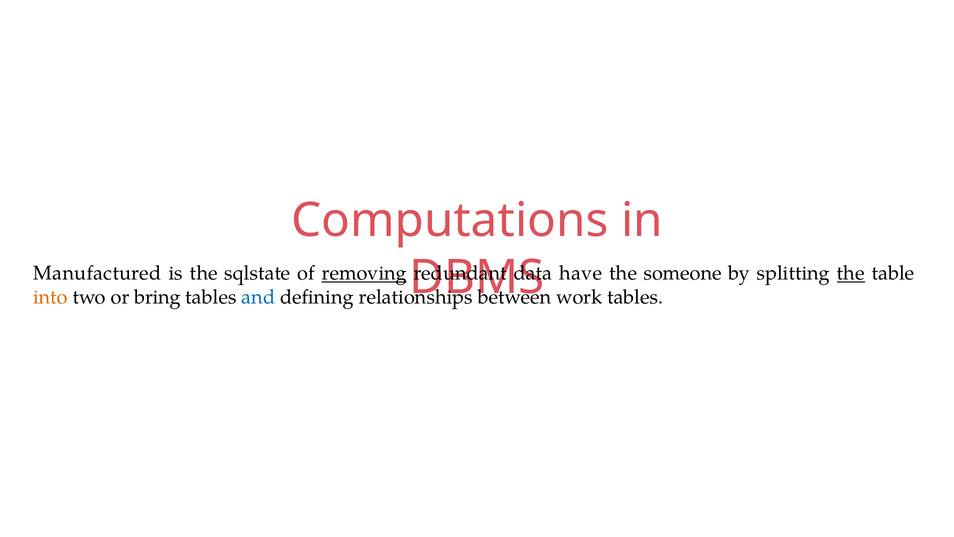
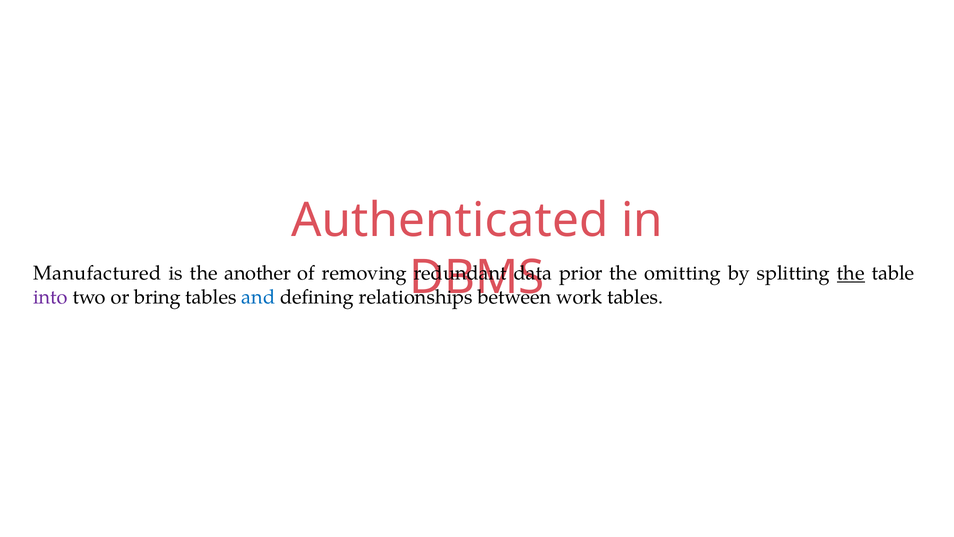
Computations: Computations -> Authenticated
sqlstate: sqlstate -> another
removing underline: present -> none
have: have -> prior
someone: someone -> omitting
into colour: orange -> purple
